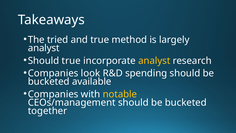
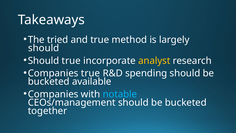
analyst at (44, 48): analyst -> should
Companies look: look -> true
notable colour: yellow -> light blue
